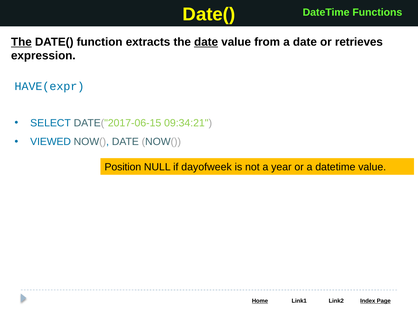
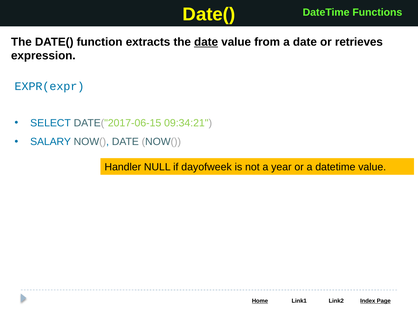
The at (21, 42) underline: present -> none
HAVE(expr: HAVE(expr -> EXPR(expr
VIEWED: VIEWED -> SALARY
Position: Position -> Handler
